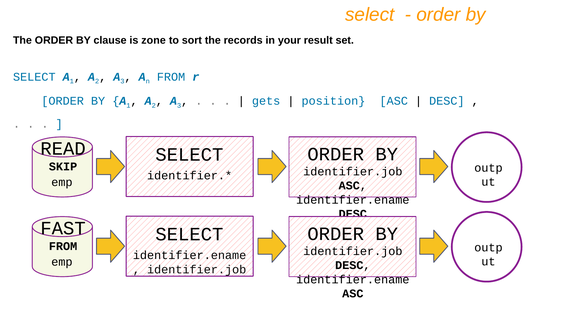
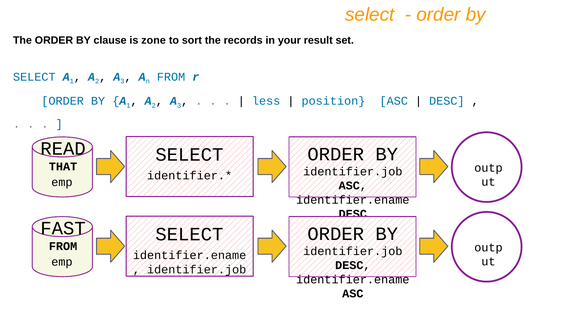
gets: gets -> less
SKIP: SKIP -> THAT
